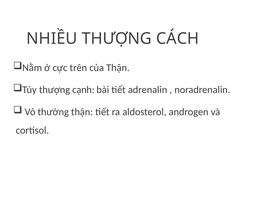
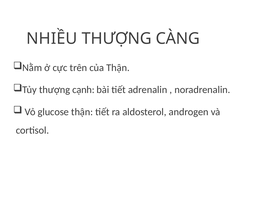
CÁCH: CÁCH -> CÀNG
thường: thường -> glucose
